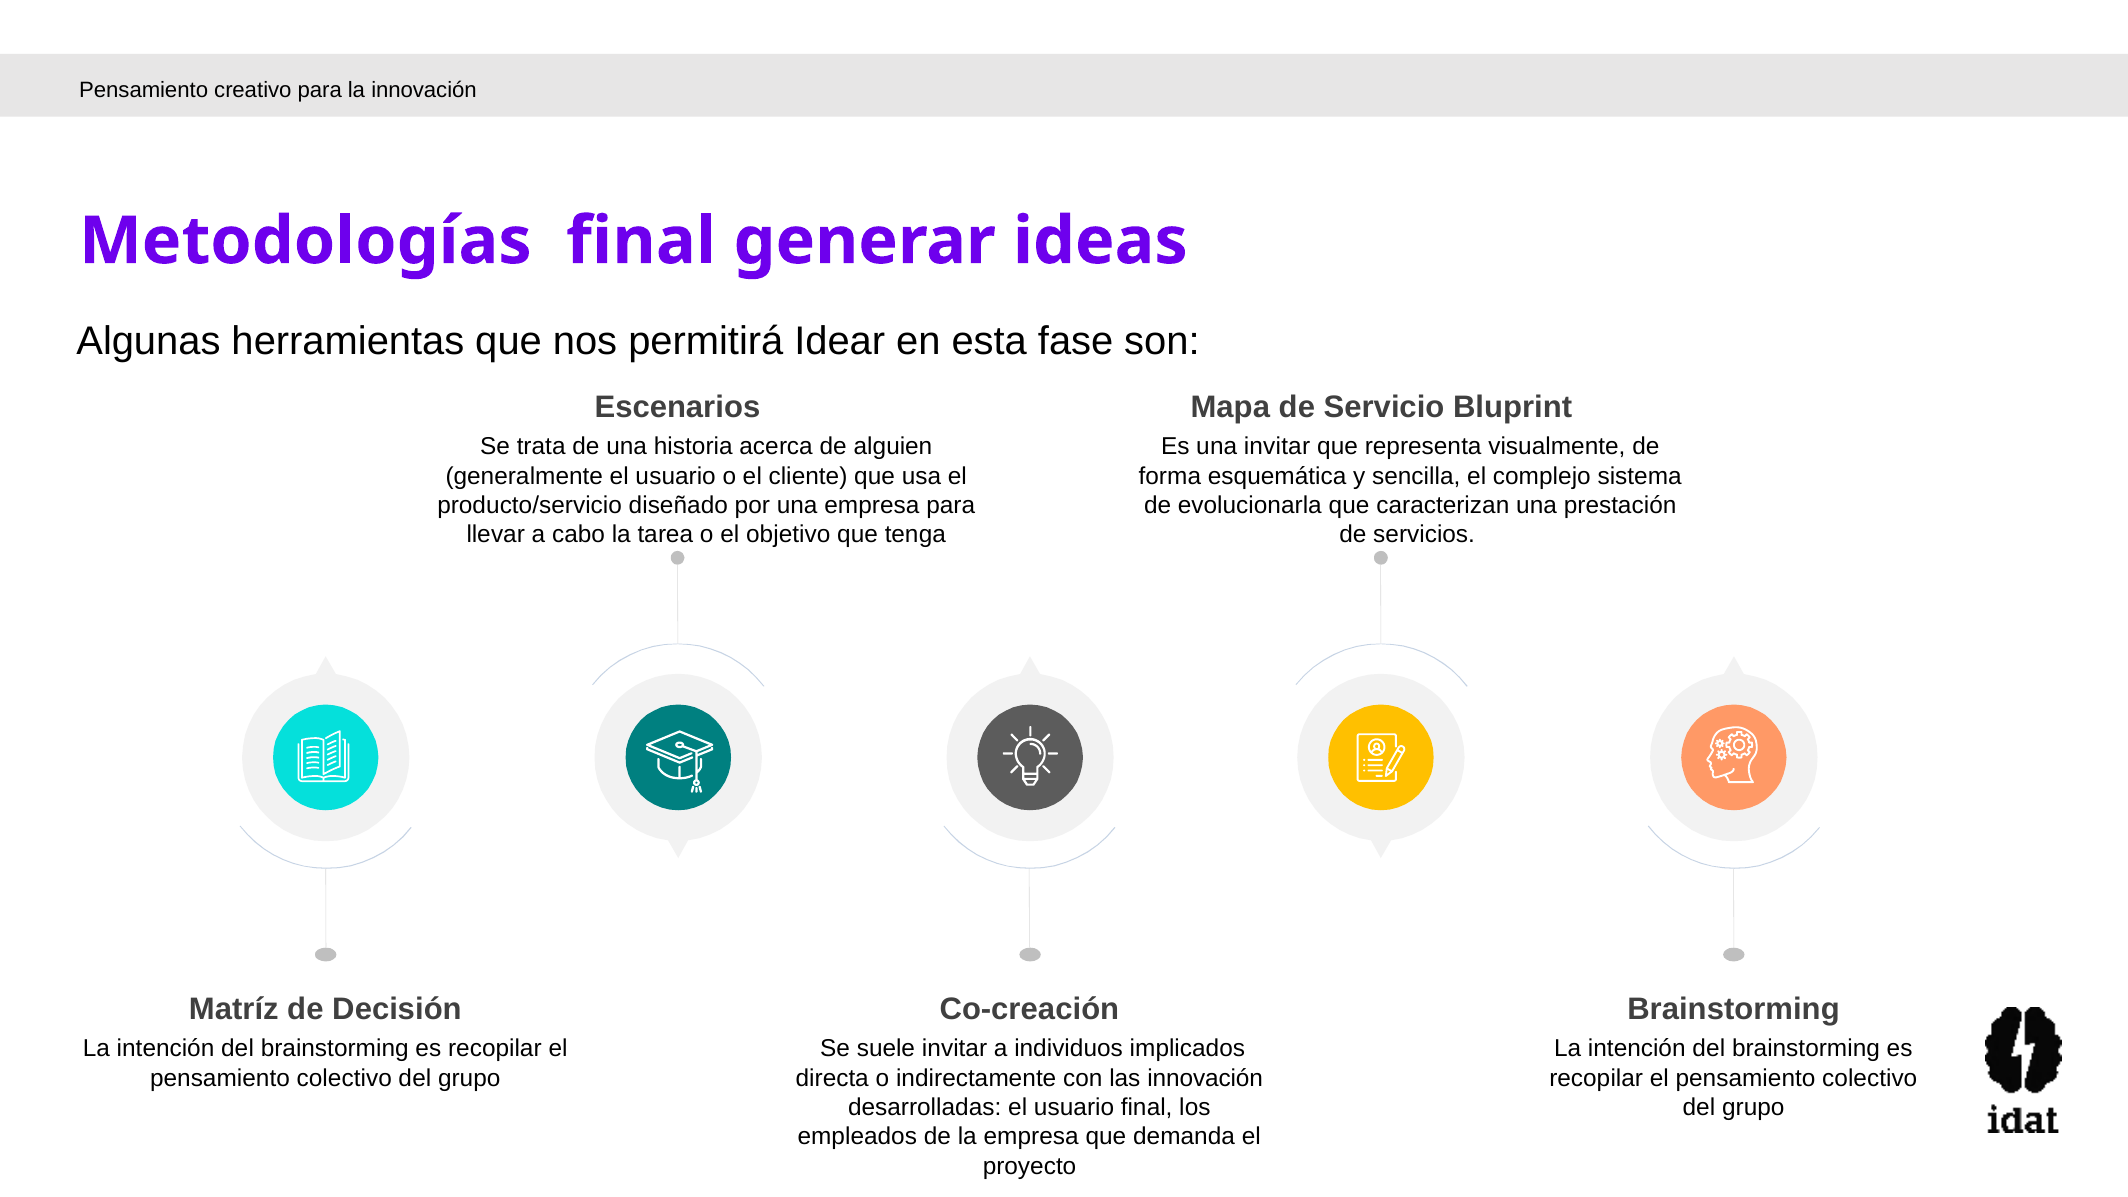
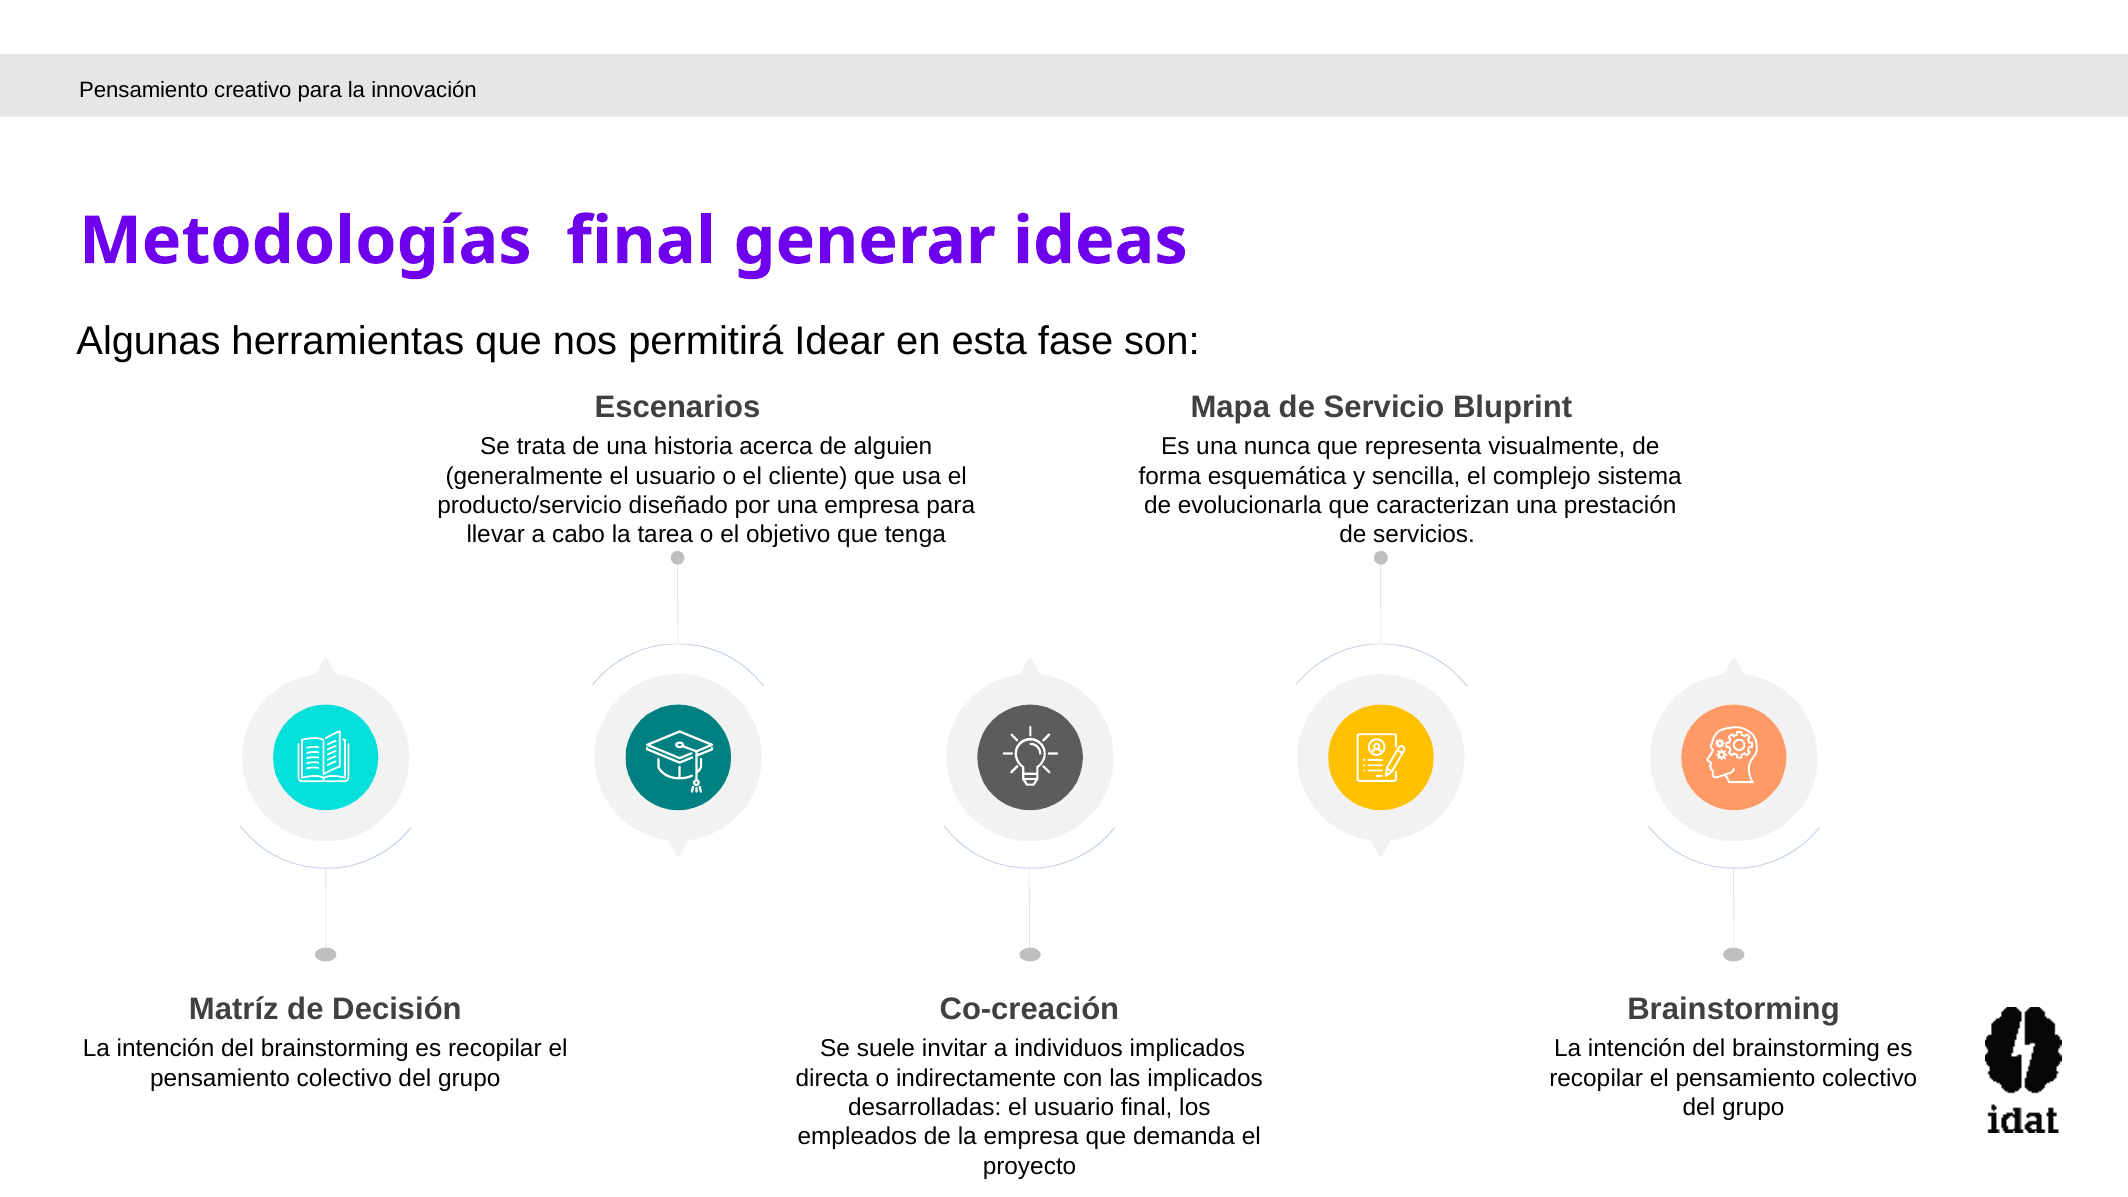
una invitar: invitar -> nunca
las innovación: innovación -> implicados
